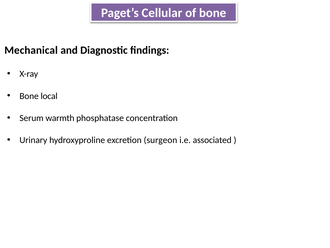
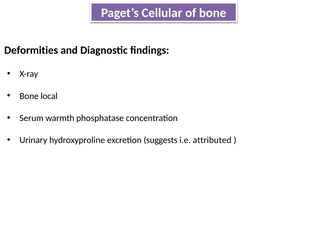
Mechanical: Mechanical -> Deformities
surgeon: surgeon -> suggests
associated: associated -> attributed
